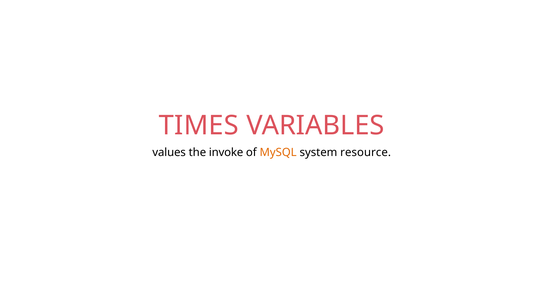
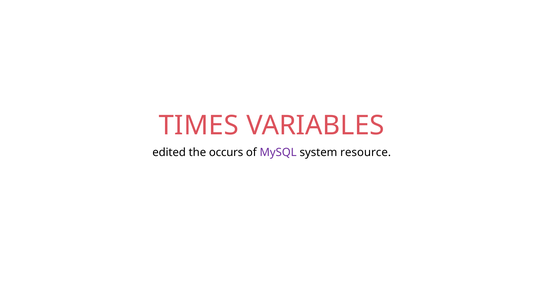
values: values -> edited
invoke: invoke -> occurs
MySQL colour: orange -> purple
